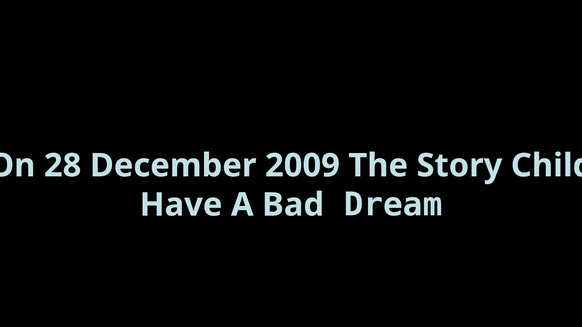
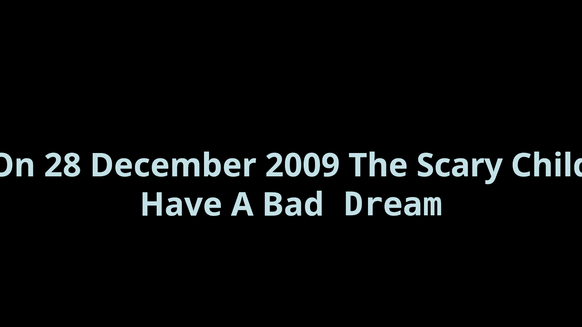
Story: Story -> Scary
